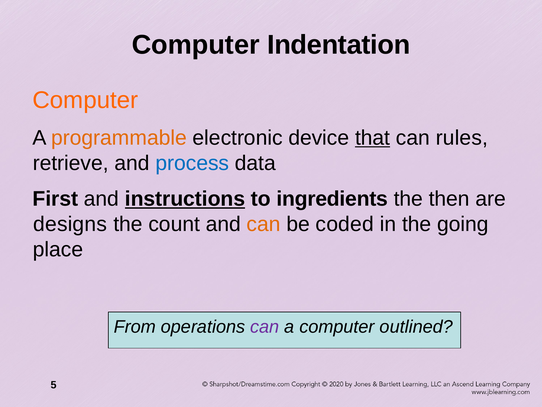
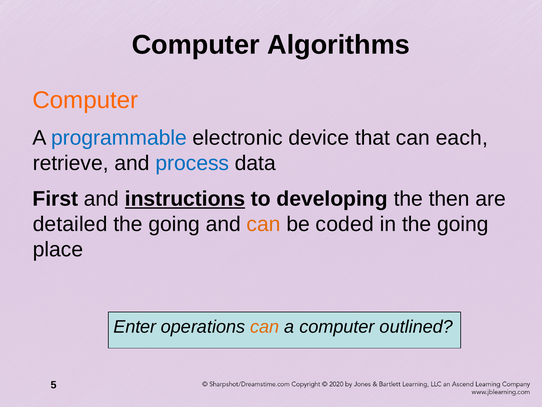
Indentation: Indentation -> Algorithms
programmable colour: orange -> blue
that underline: present -> none
rules: rules -> each
ingredients: ingredients -> developing
designs: designs -> detailed
count at (174, 224): count -> going
From: From -> Enter
can at (265, 326) colour: purple -> orange
